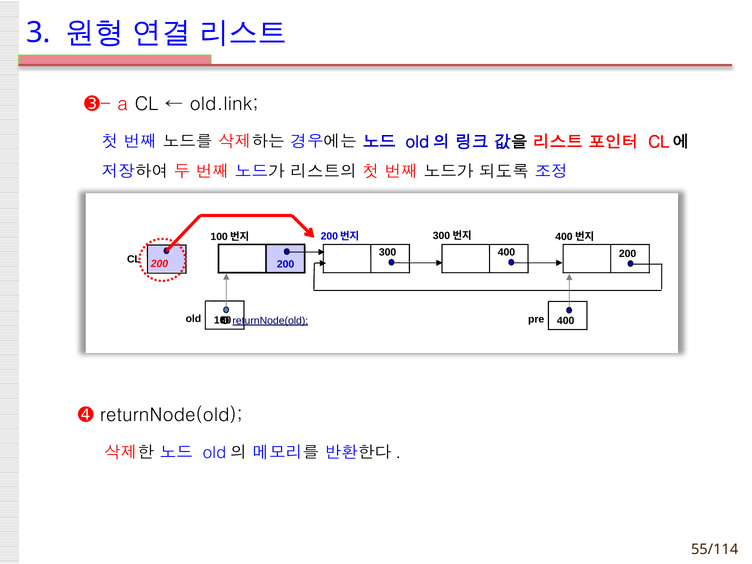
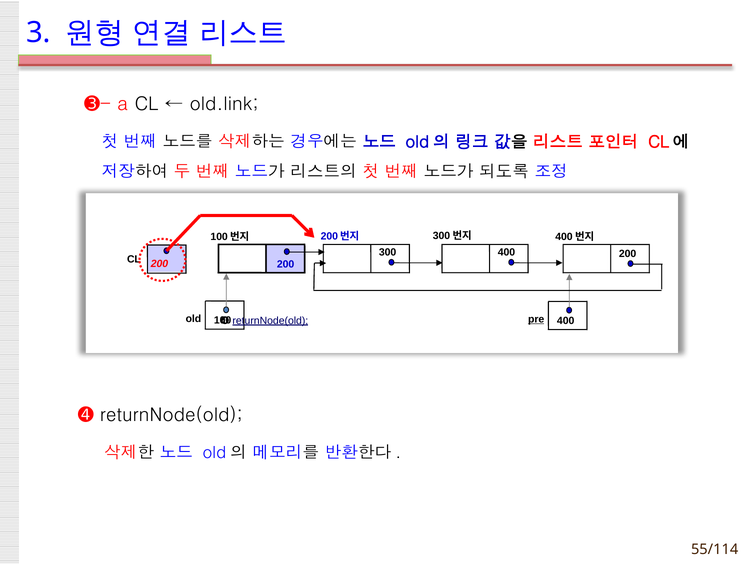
pre underline: none -> present
